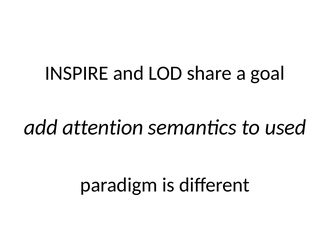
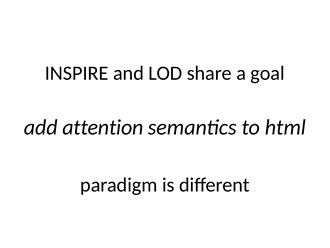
used: used -> html
